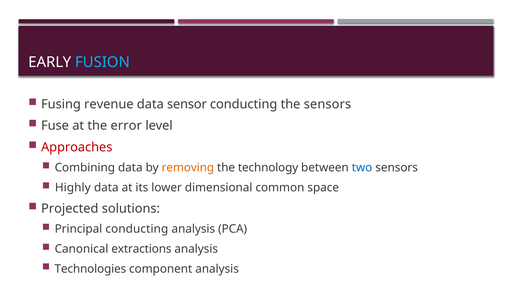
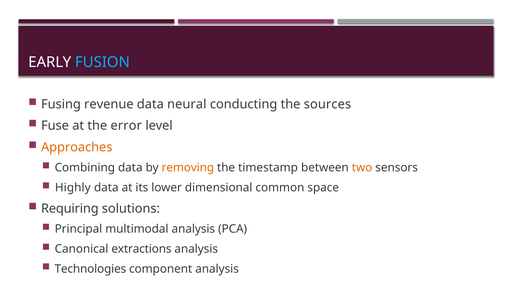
sensor: sensor -> neural
the sensors: sensors -> sources
Approaches colour: red -> orange
technology: technology -> timestamp
two colour: blue -> orange
Projected: Projected -> Requiring
Principal conducting: conducting -> multimodal
